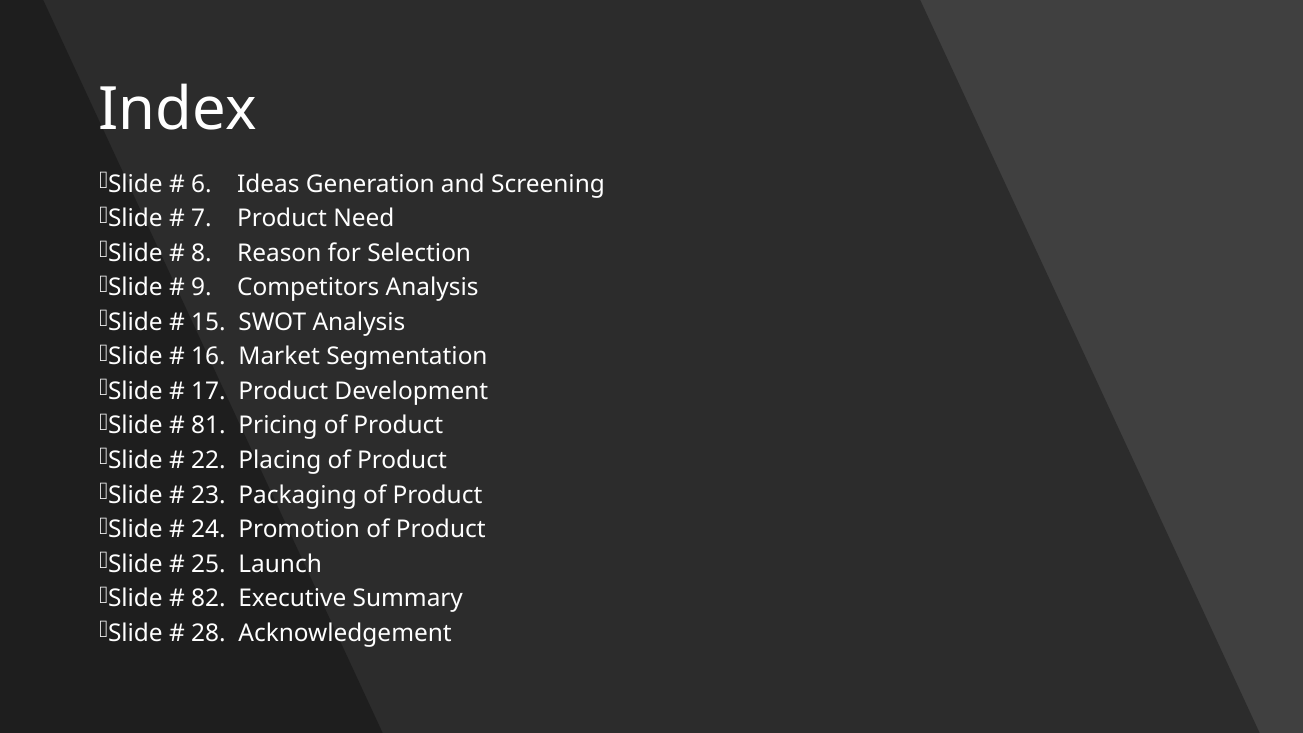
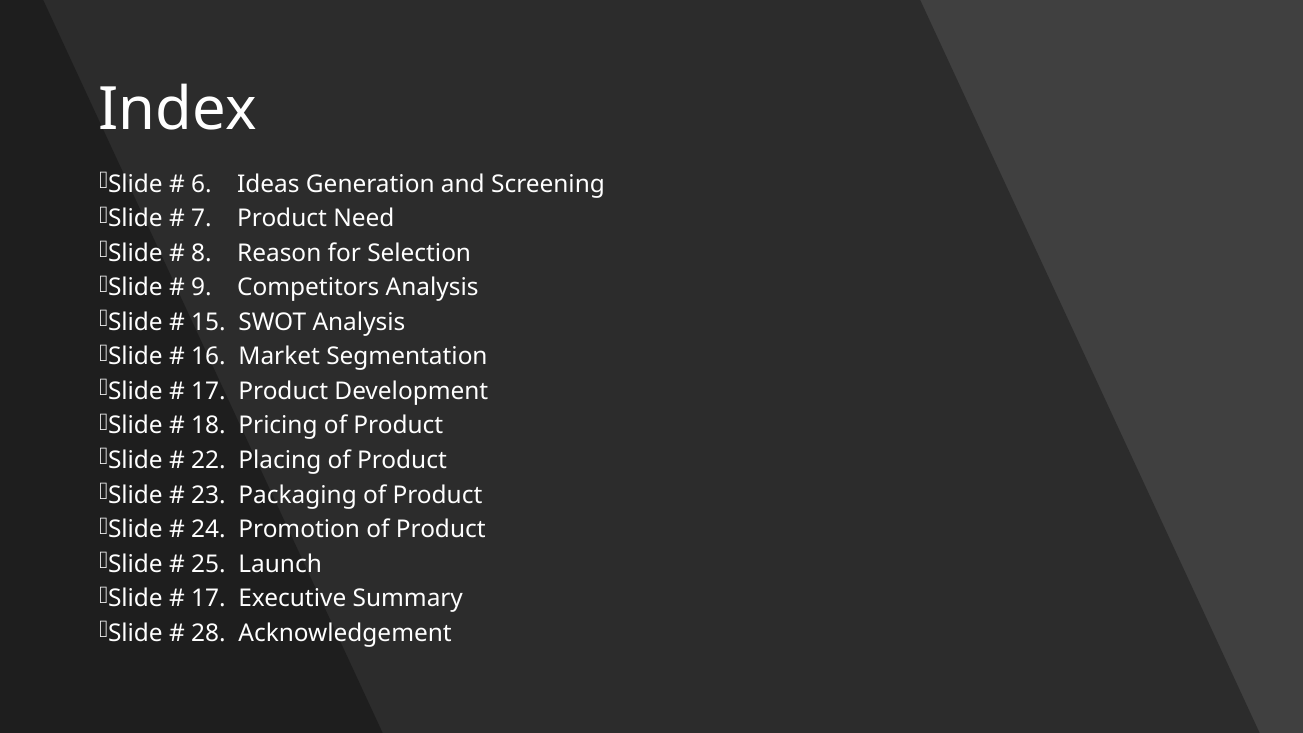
81: 81 -> 18
82 at (208, 599): 82 -> 17
